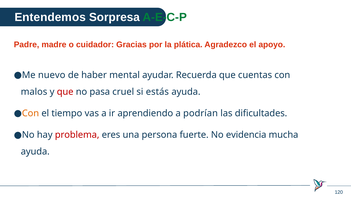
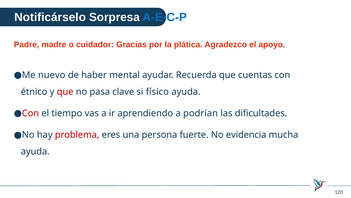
Entendemos: Entendemos -> Notificárselo
A-E-C-P colour: green -> blue
malos: malos -> étnico
cruel: cruel -> clave
estás: estás -> físico
Con at (30, 113) colour: orange -> red
